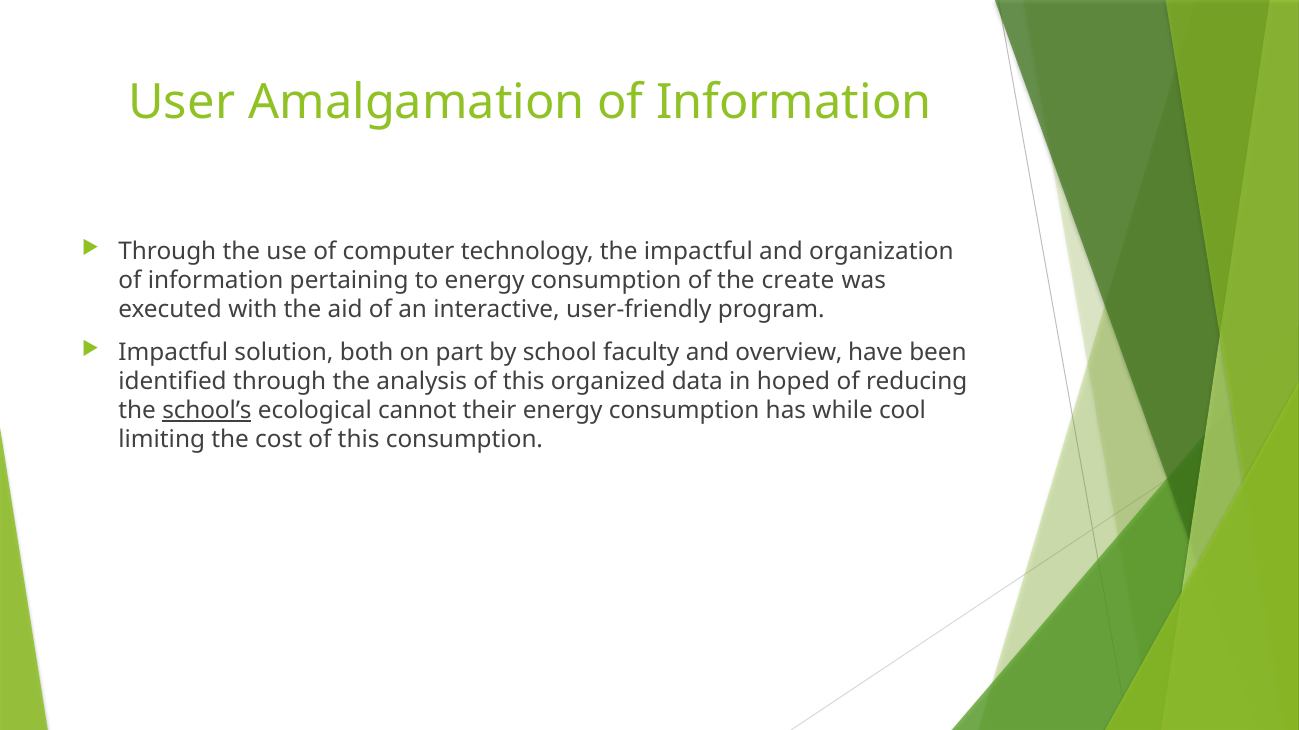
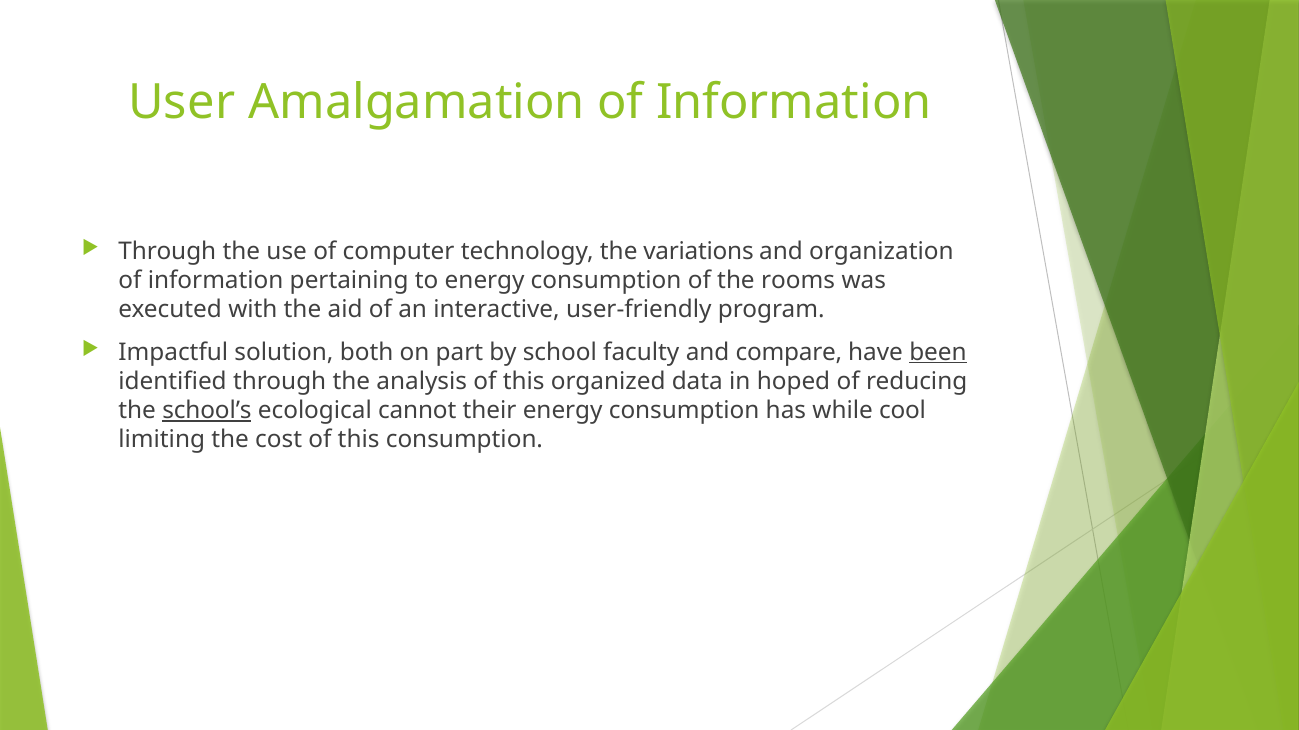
the impactful: impactful -> variations
create: create -> rooms
overview: overview -> compare
been underline: none -> present
